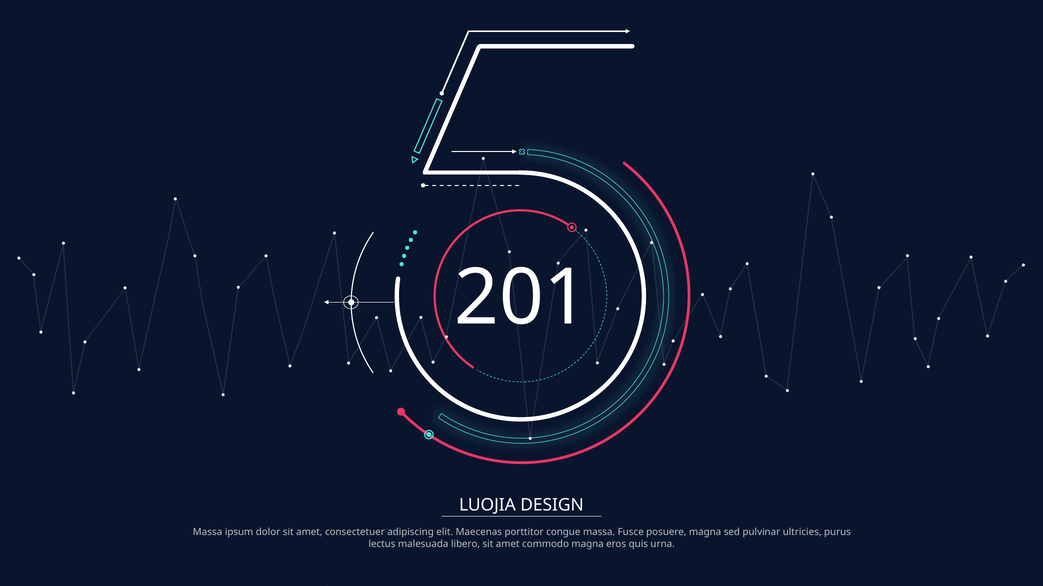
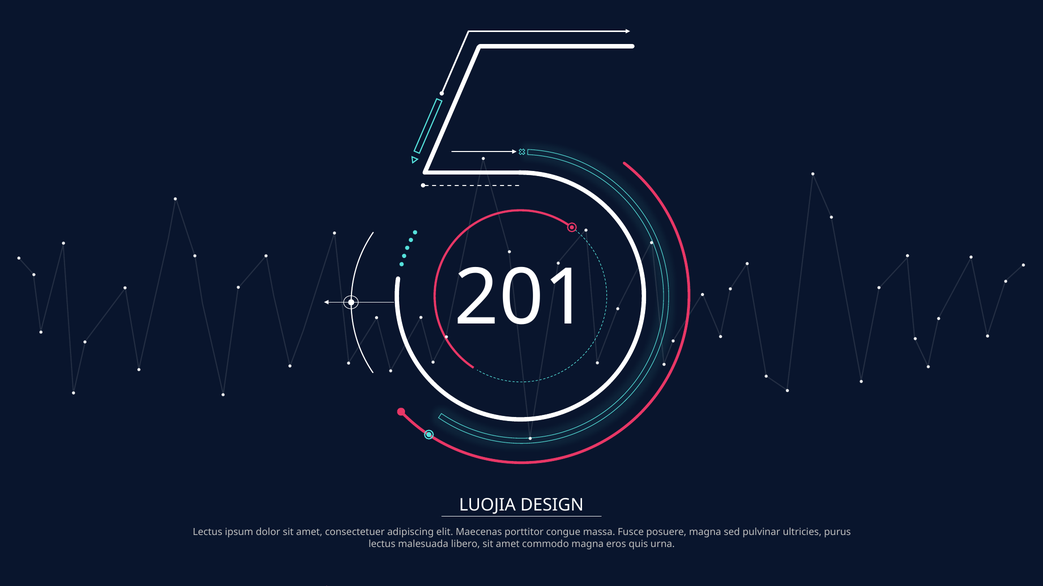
Massa at (208, 533): Massa -> Lectus
